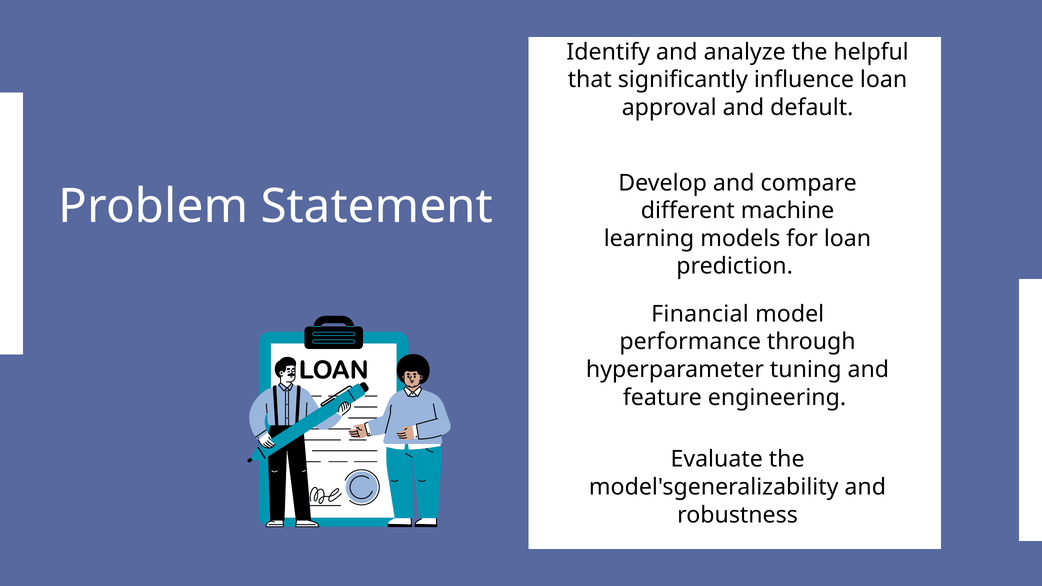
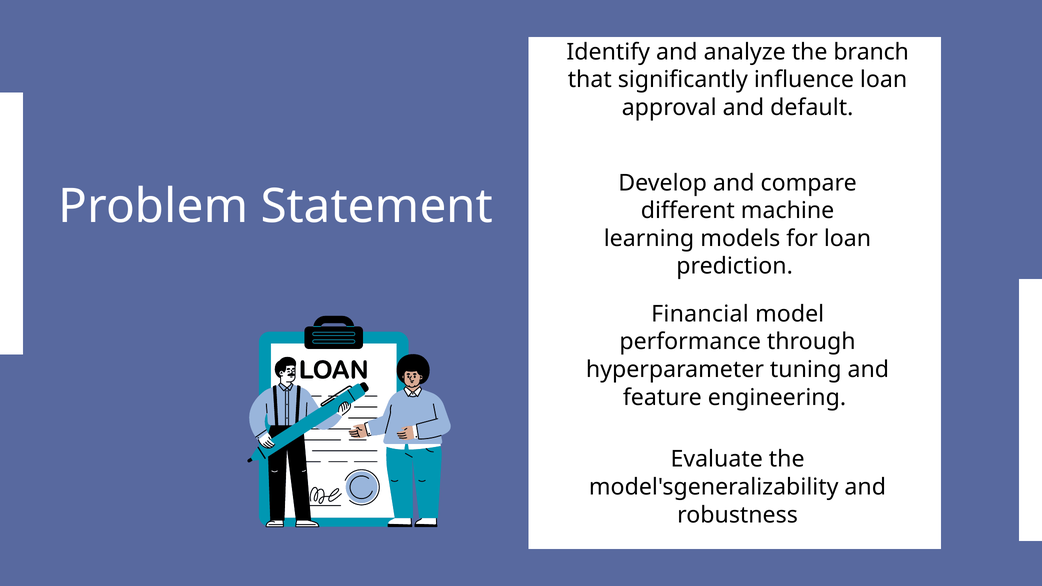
helpful: helpful -> branch
